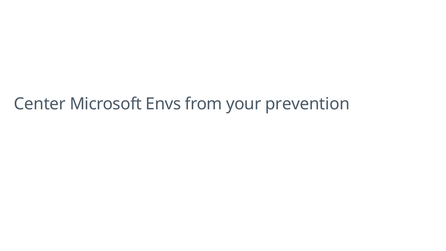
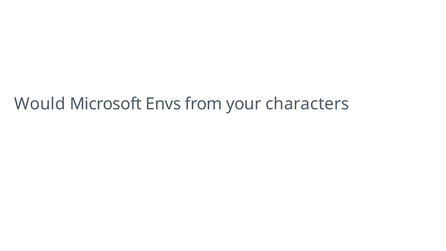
Center: Center -> Would
prevention: prevention -> characters
